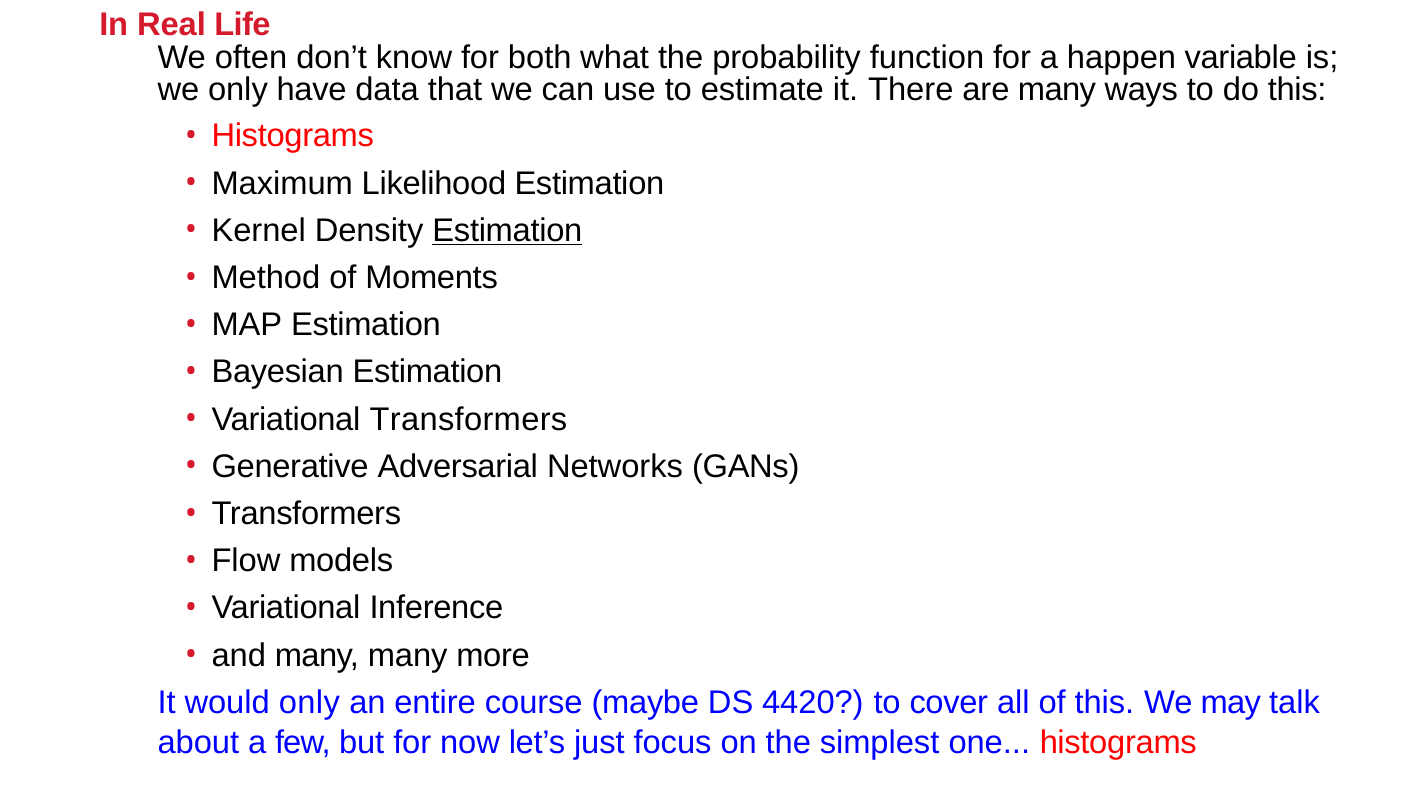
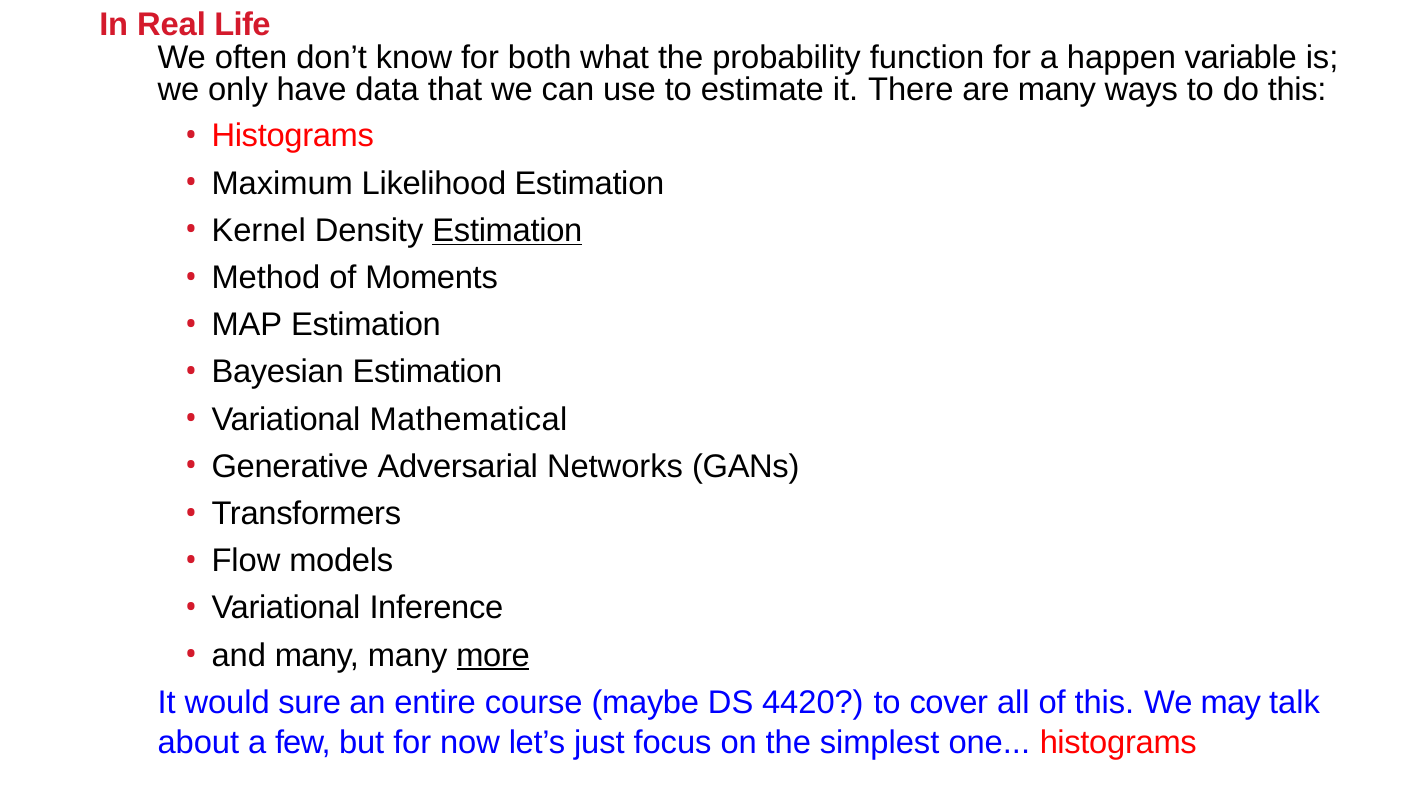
Variational Transformers: Transformers -> Mathematical
more underline: none -> present
would only: only -> sure
